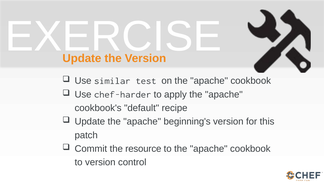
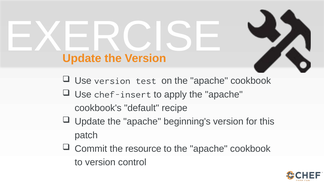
Use similar: similar -> version
chef-harder: chef-harder -> chef-insert
